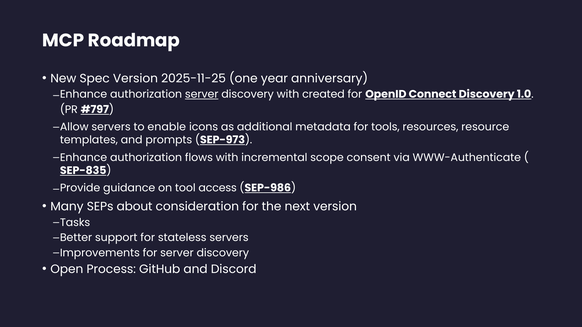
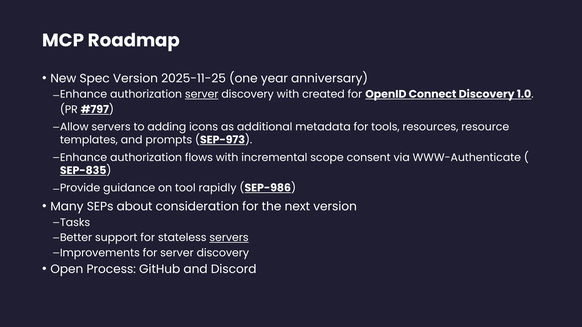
enable: enable -> adding
access: access -> rapidly
servers at (229, 238) underline: none -> present
